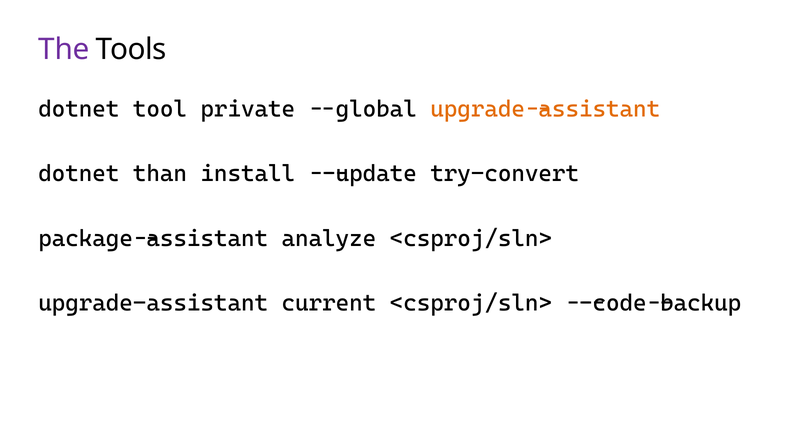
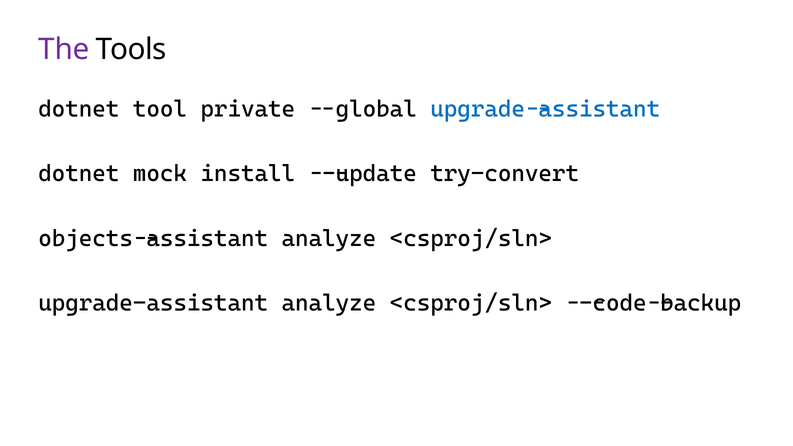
upgrade-assistant at (545, 109) colour: orange -> blue
than: than -> mock
package-assistant: package-assistant -> objects-assistant
upgrade-assistant current: current -> analyze
